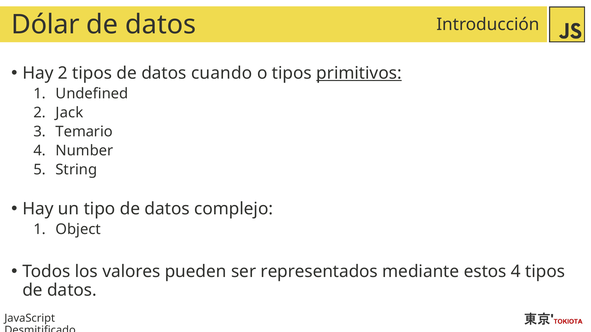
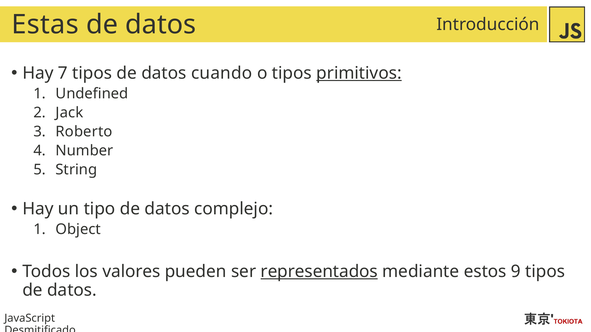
Dólar: Dólar -> Estas
Hay 2: 2 -> 7
Temario: Temario -> Roberto
representados underline: none -> present
estos 4: 4 -> 9
